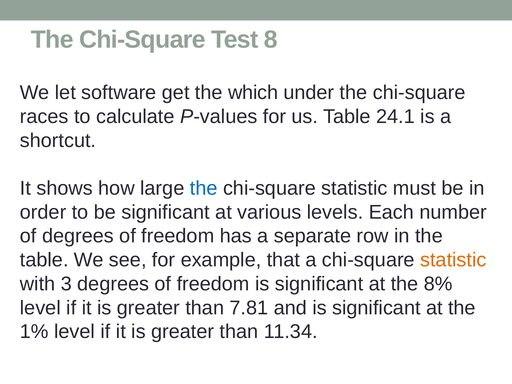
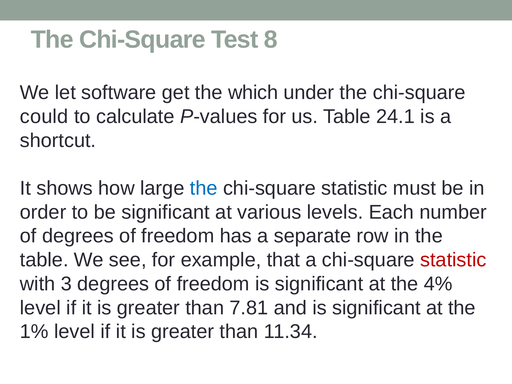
races: races -> could
statistic at (453, 260) colour: orange -> red
8%: 8% -> 4%
